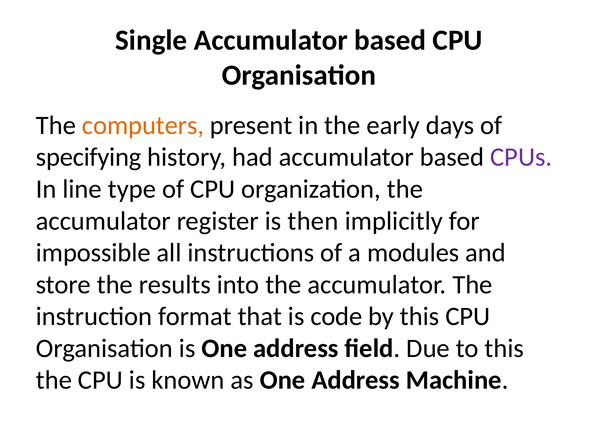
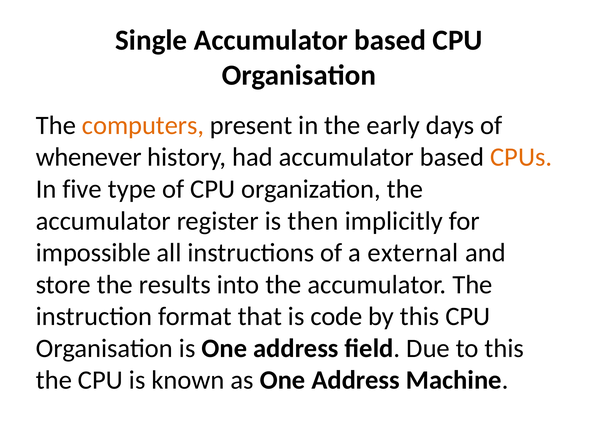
specifying: specifying -> whenever
CPUs colour: purple -> orange
line: line -> five
modules: modules -> external
